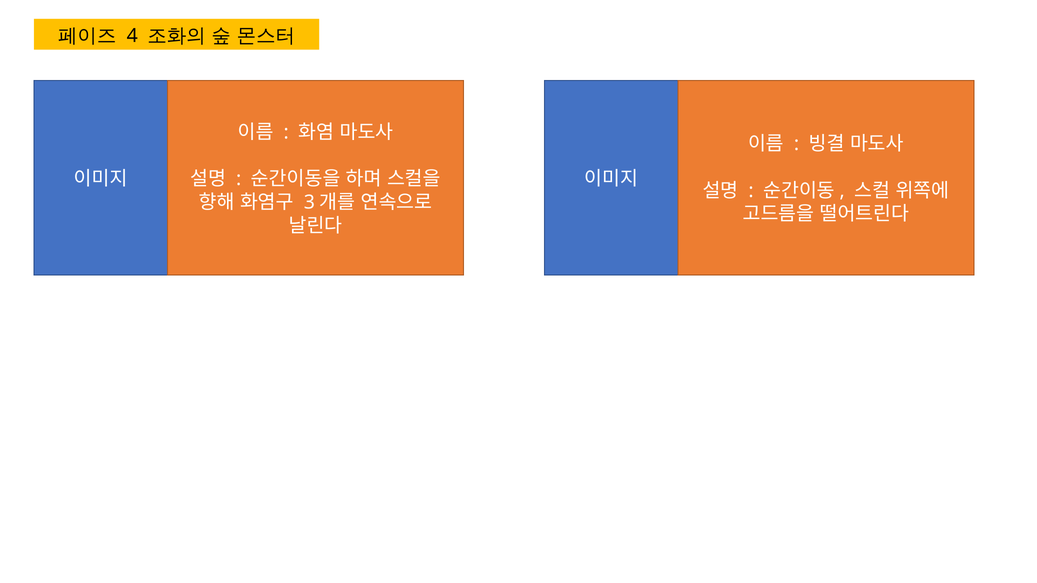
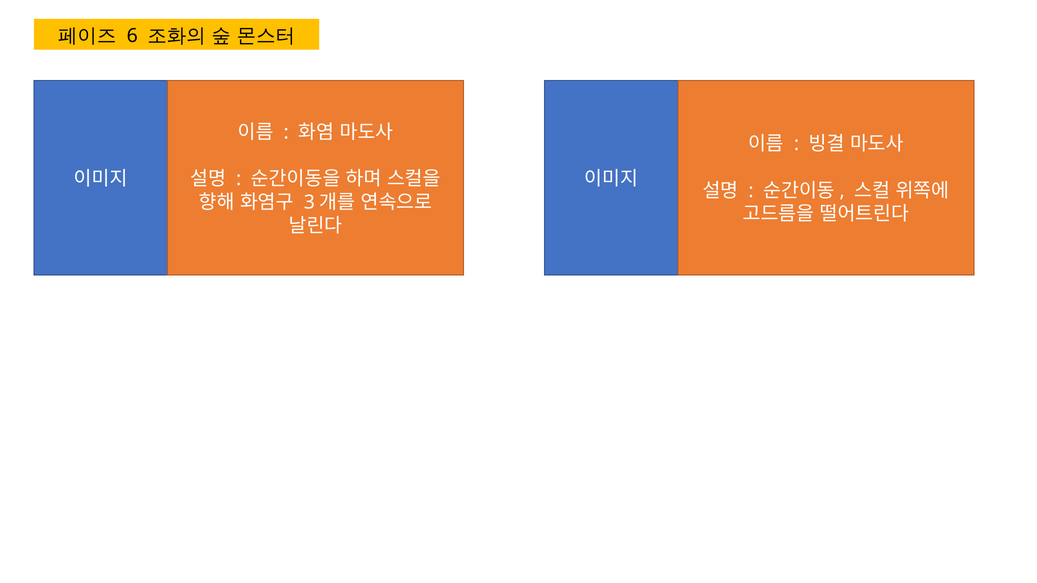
4: 4 -> 6
